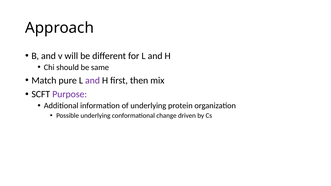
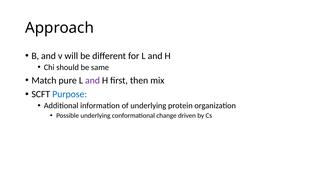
Purpose colour: purple -> blue
